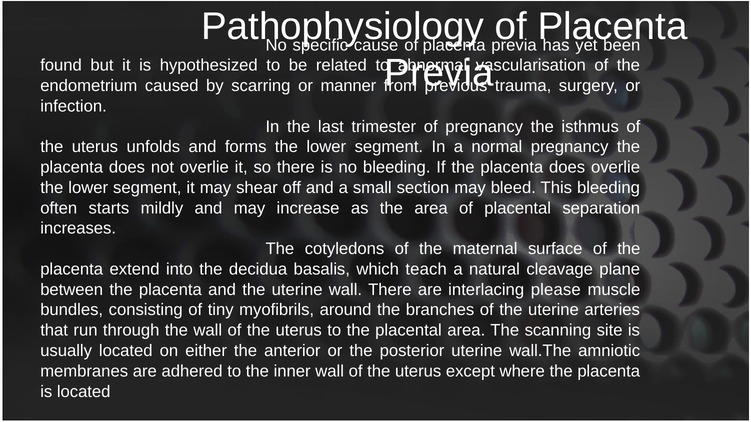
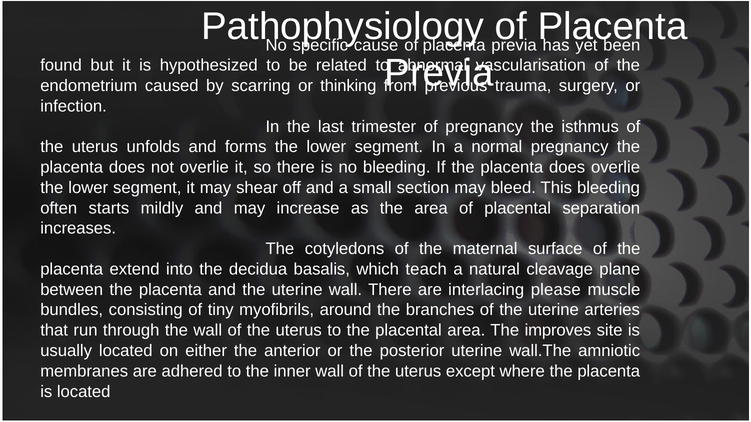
manner: manner -> thinking
scanning: scanning -> improves
